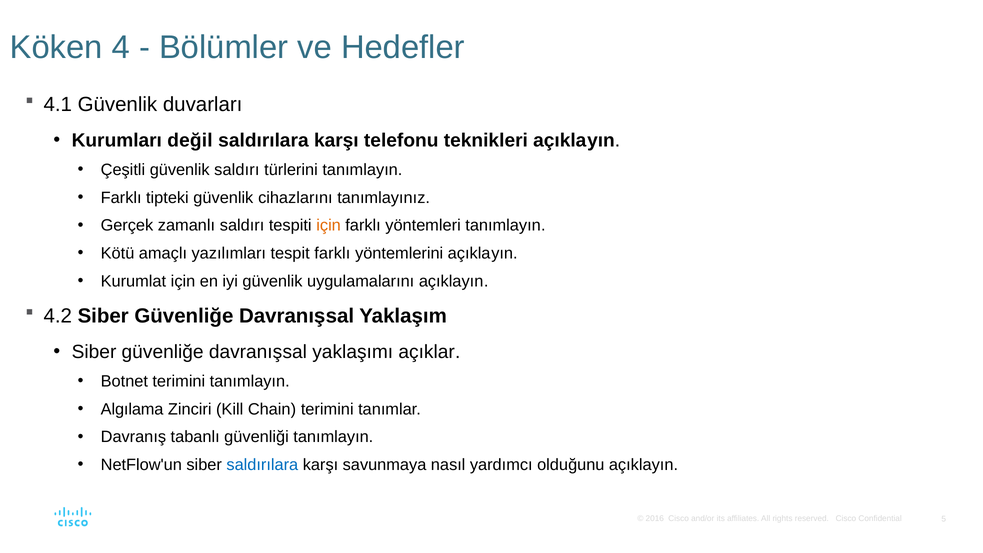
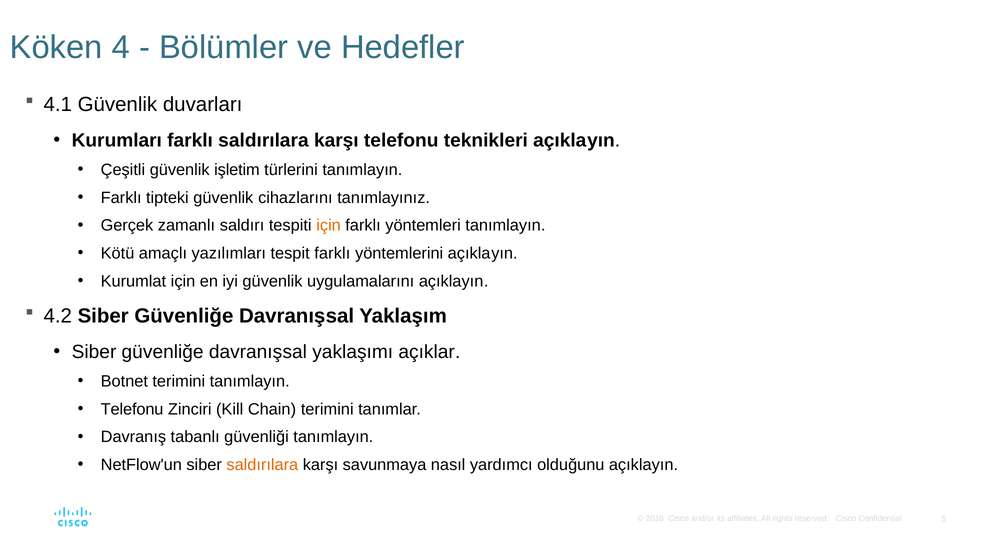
Kurumları değil: değil -> farklı
güvenlik saldırı: saldırı -> işletim
Algılama at (132, 409): Algılama -> Telefonu
saldırılara at (262, 465) colour: blue -> orange
